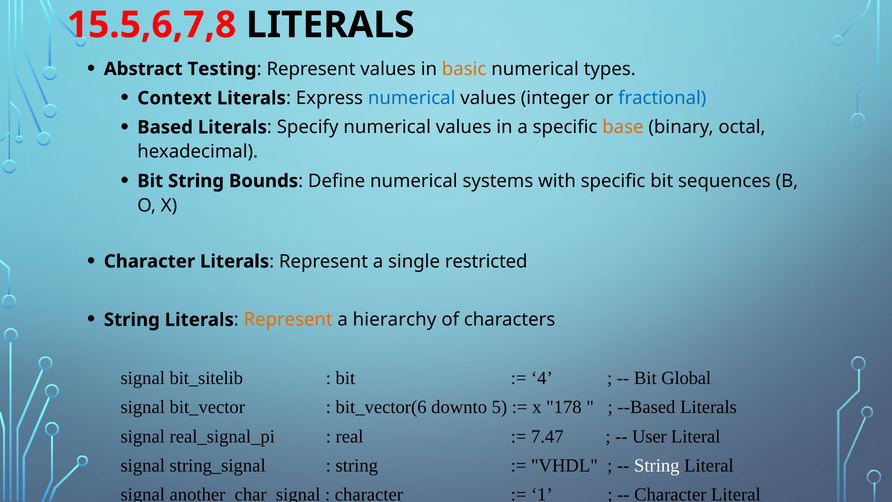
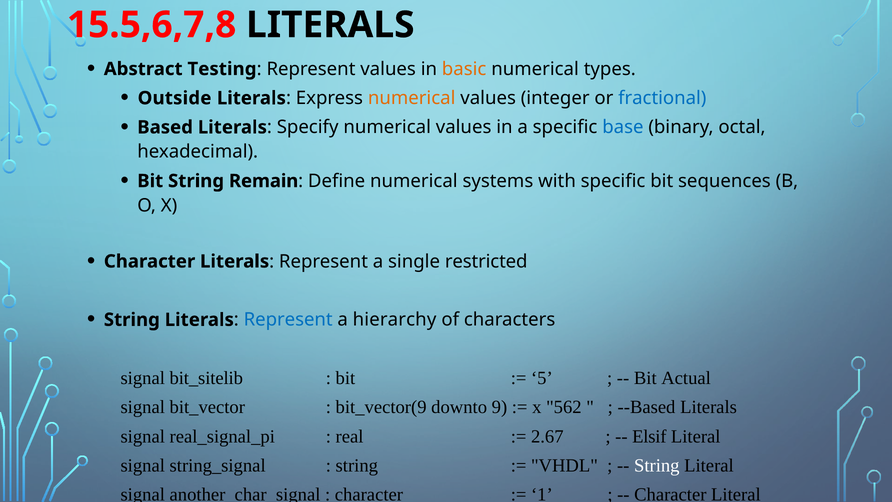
Context: Context -> Outside
numerical at (412, 98) colour: blue -> orange
base colour: orange -> blue
Bounds: Bounds -> Remain
Represent at (288, 320) colour: orange -> blue
4: 4 -> 5
Global: Global -> Actual
bit_vector(6: bit_vector(6 -> bit_vector(9
5: 5 -> 9
178: 178 -> 562
7.47: 7.47 -> 2.67
User: User -> Elsif
